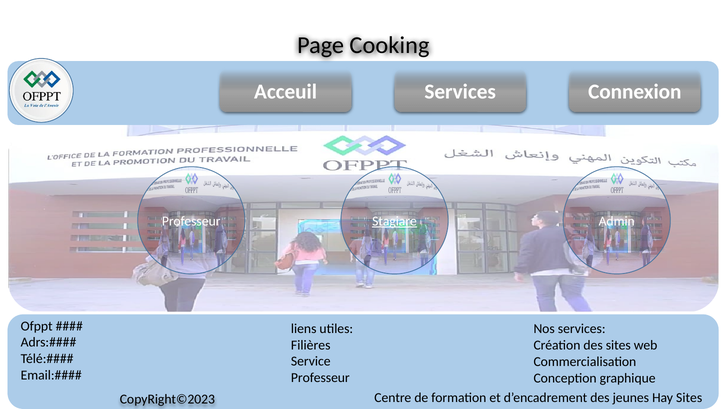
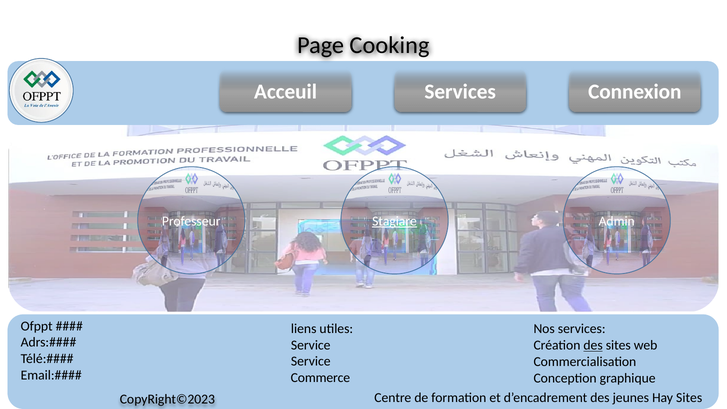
Filières at (311, 345): Filières -> Service
des at (593, 345) underline: none -> present
Professeur at (320, 378): Professeur -> Commerce
